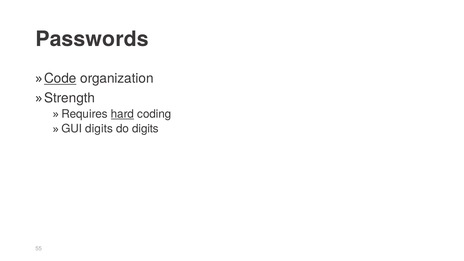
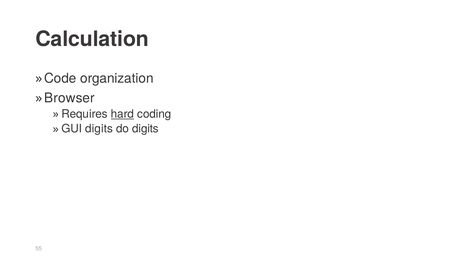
Passwords: Passwords -> Calculation
Code underline: present -> none
Strength: Strength -> Browser
